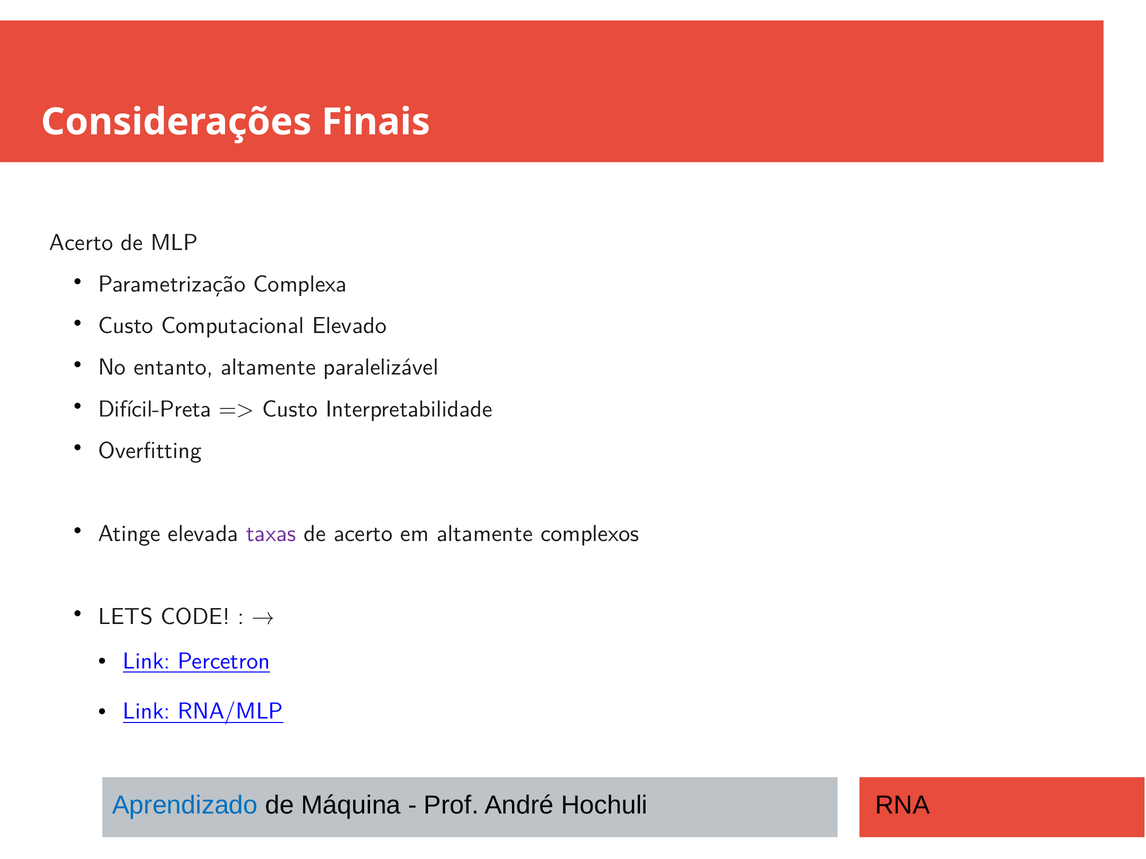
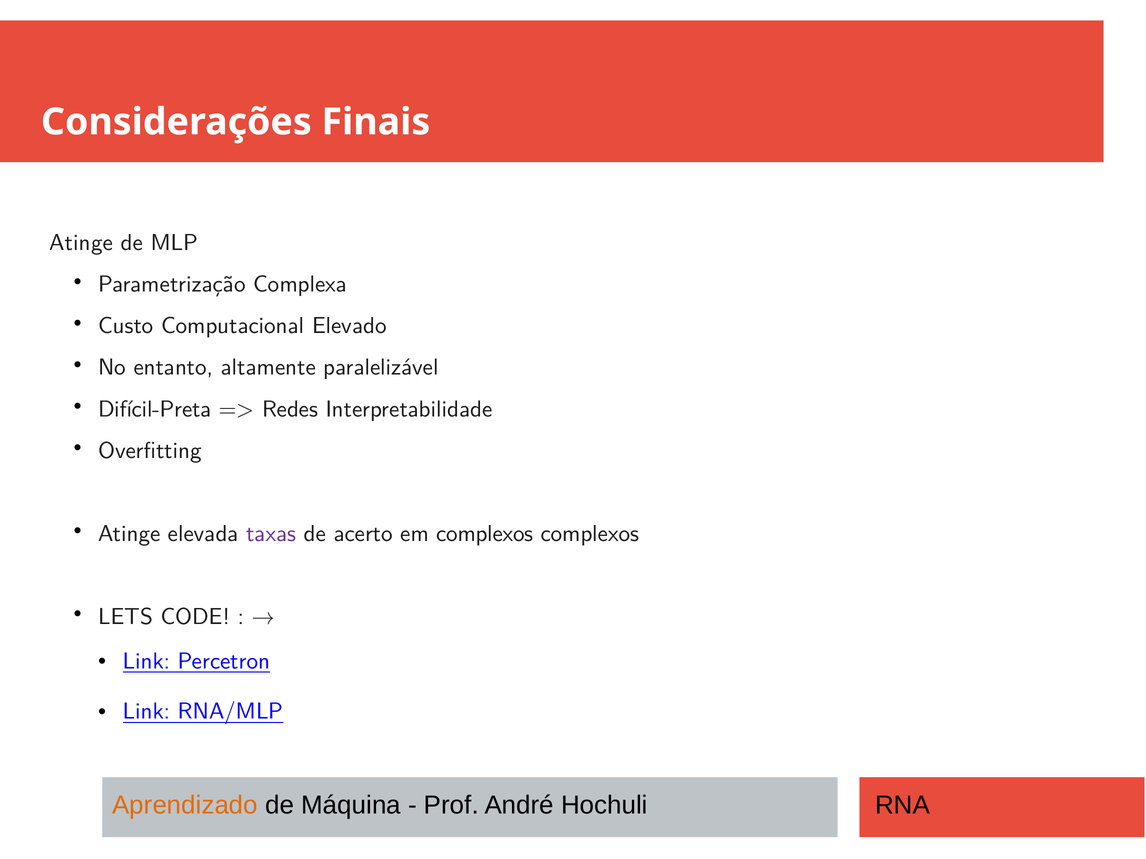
Acerto at (81, 243): Acerto -> Atinge
Custo at (290, 409): Custo -> Redes
em altamente: altamente -> complexos
Aprendizado colour: blue -> orange
